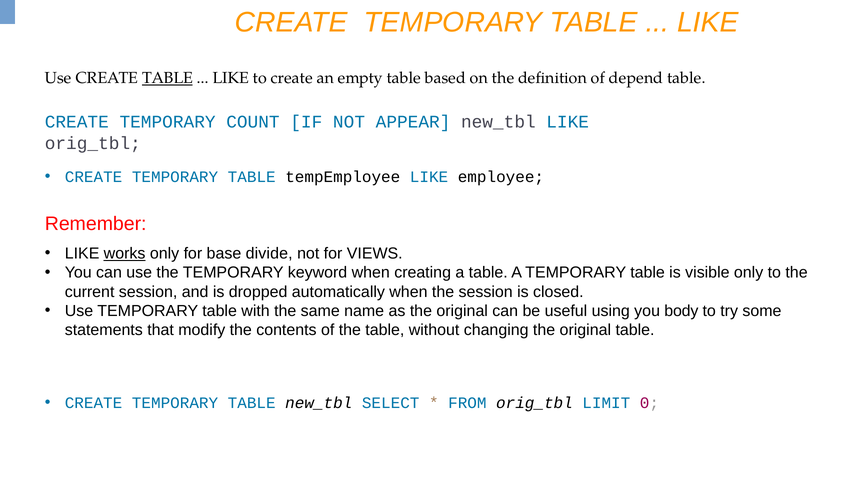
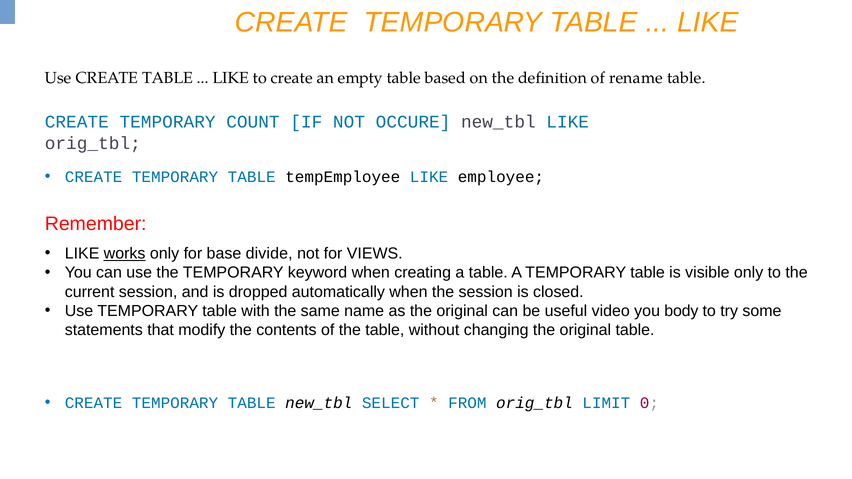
TABLE at (167, 78) underline: present -> none
depend: depend -> rename
APPEAR: APPEAR -> OCCURE
using: using -> video
